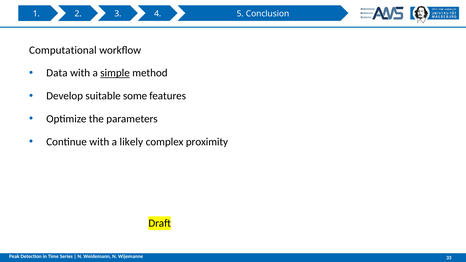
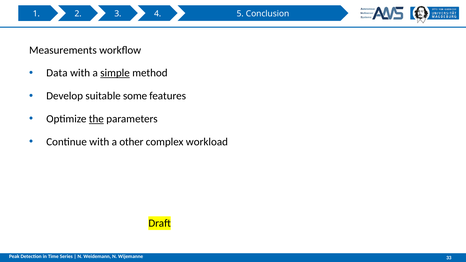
Computational: Computational -> Measurements
the underline: none -> present
likely: likely -> other
proximity: proximity -> workload
